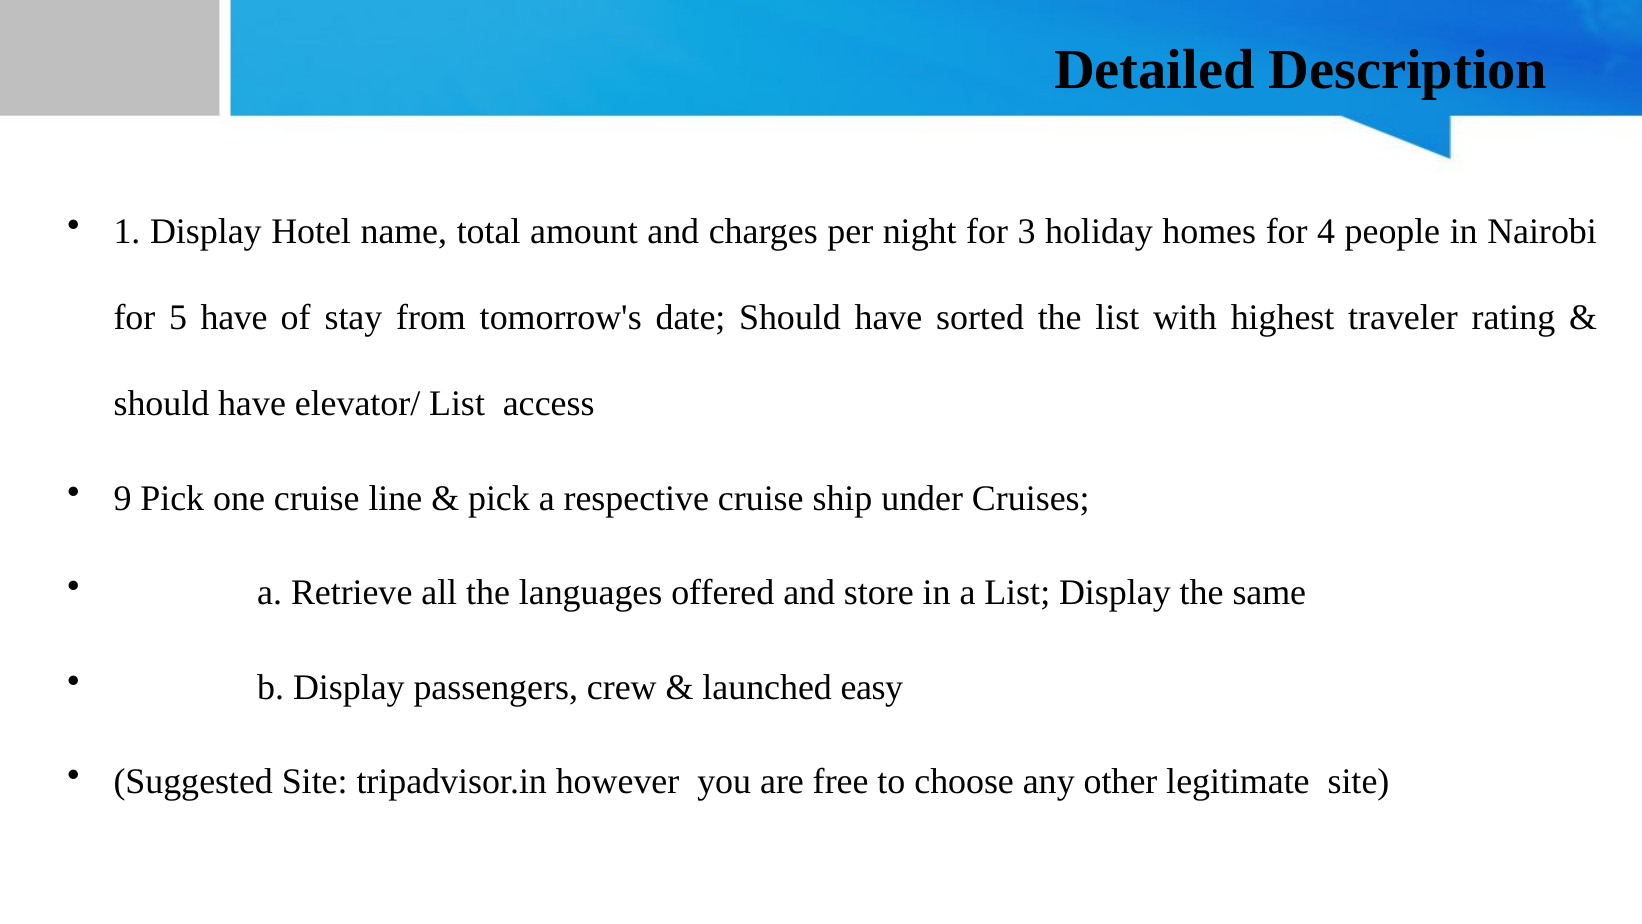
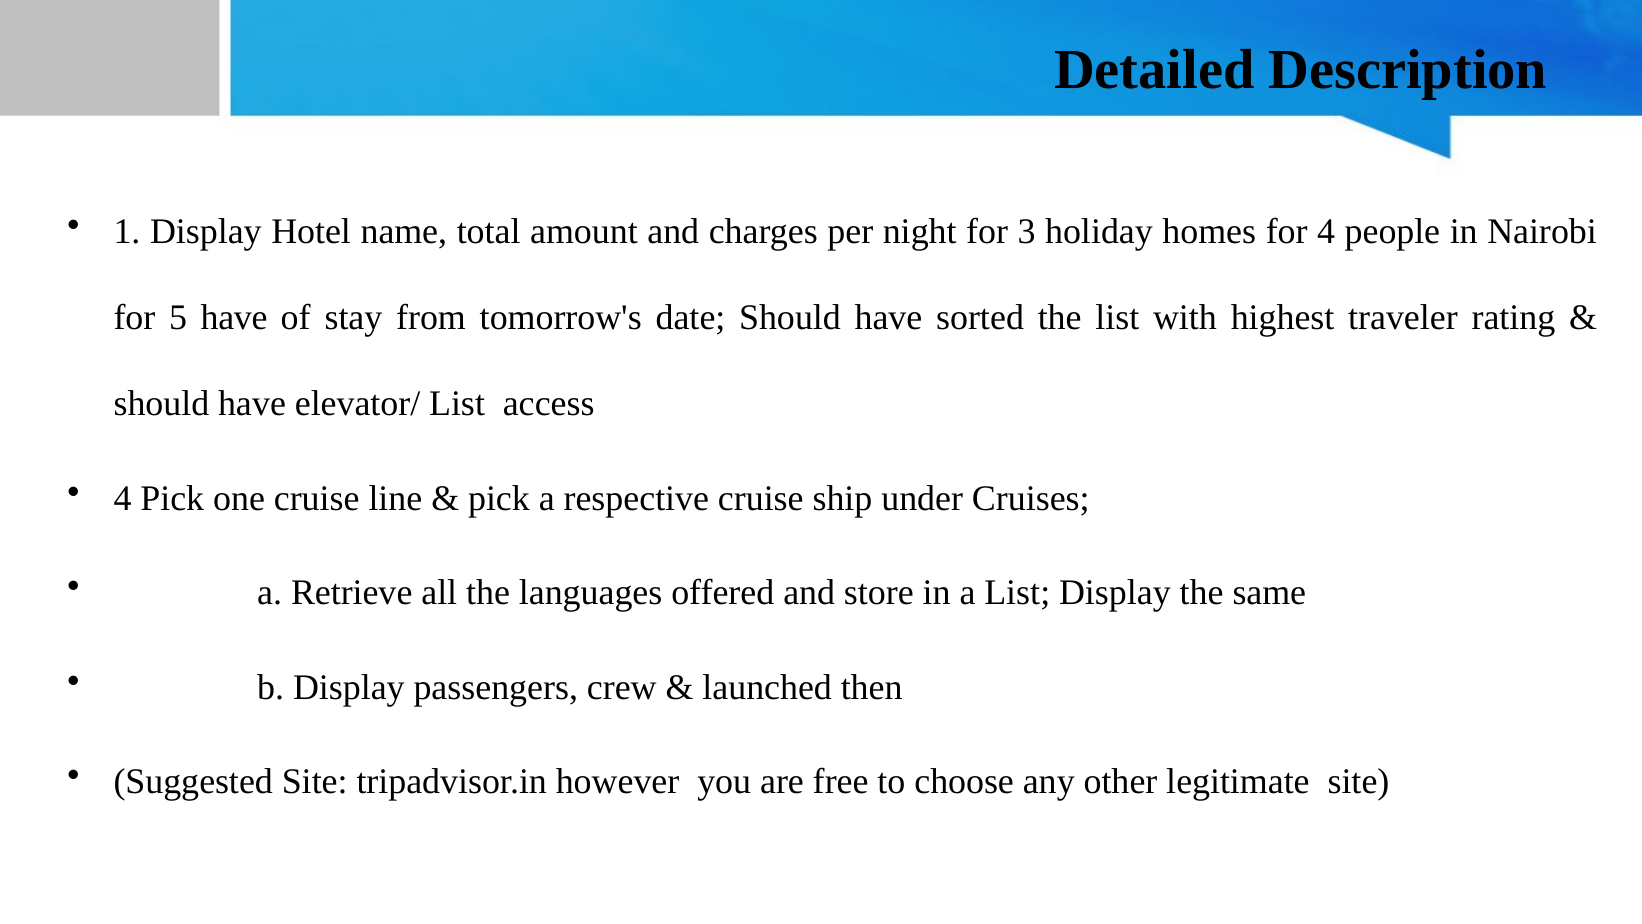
9 at (123, 498): 9 -> 4
easy: easy -> then
